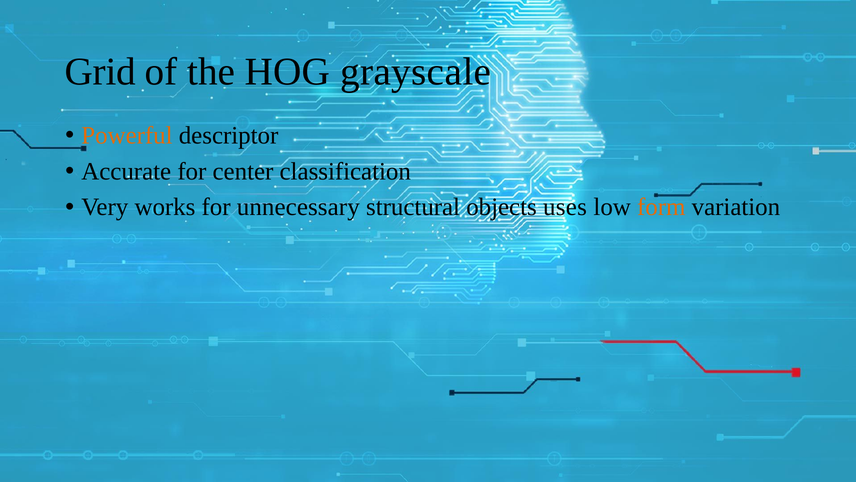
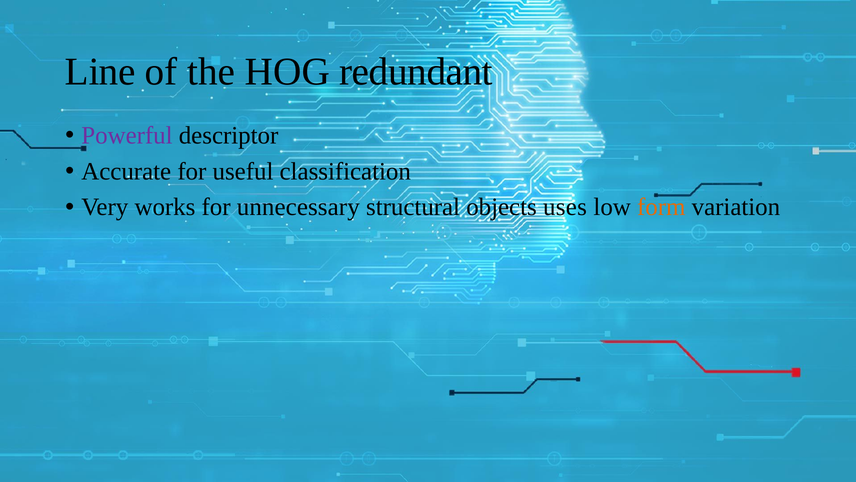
Grid: Grid -> Line
grayscale: grayscale -> redundant
Powerful colour: orange -> purple
center: center -> useful
